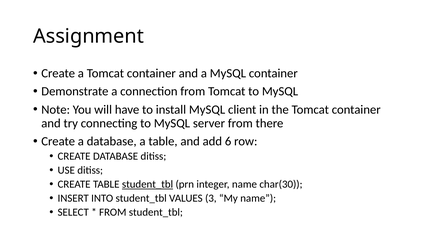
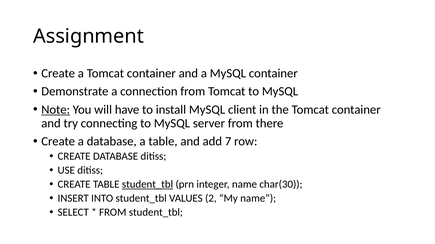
Note underline: none -> present
6: 6 -> 7
3: 3 -> 2
